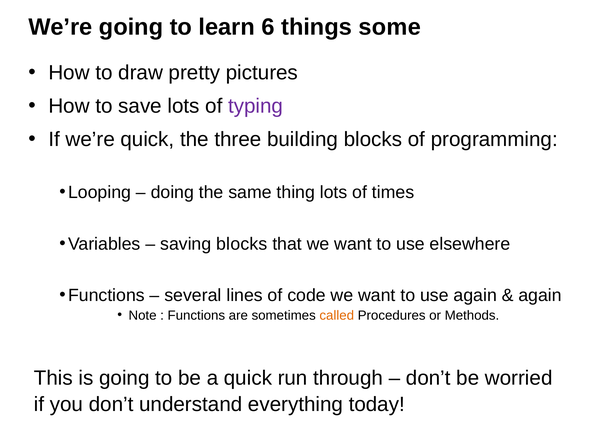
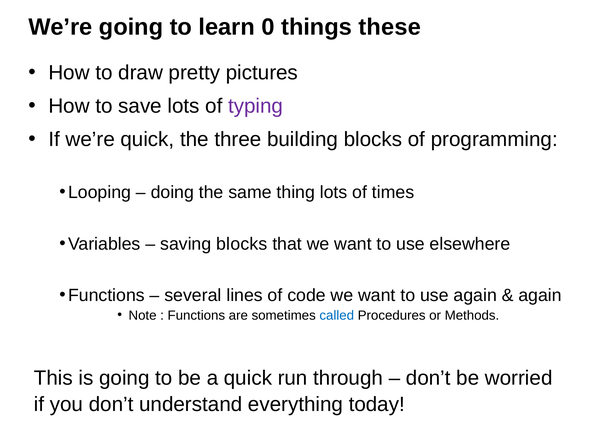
6: 6 -> 0
some: some -> these
called colour: orange -> blue
